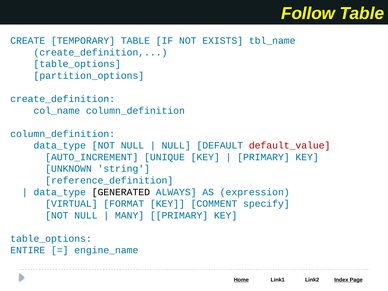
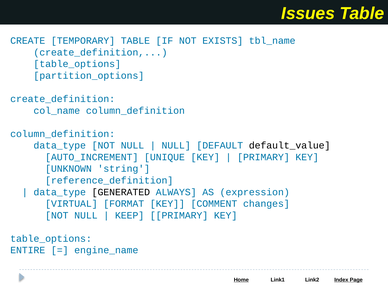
Follow: Follow -> Issues
default_value colour: red -> black
specify: specify -> changes
MANY: MANY -> KEEP
